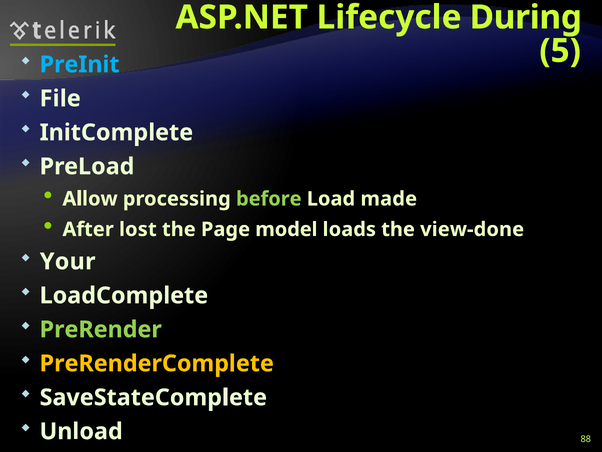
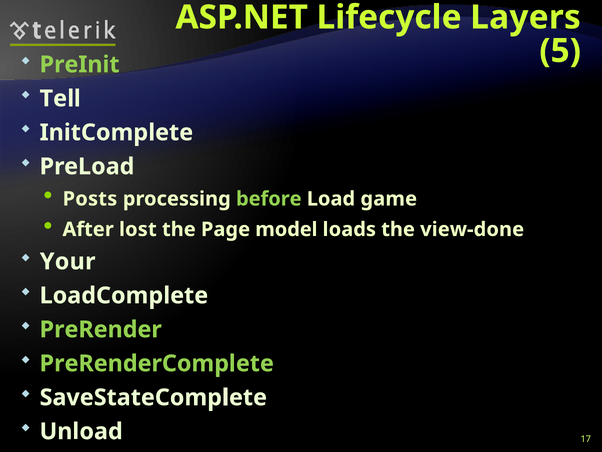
During: During -> Layers
PreInit colour: light blue -> light green
File: File -> Tell
Allow: Allow -> Posts
made: made -> game
PreRenderComplete colour: yellow -> light green
88: 88 -> 17
